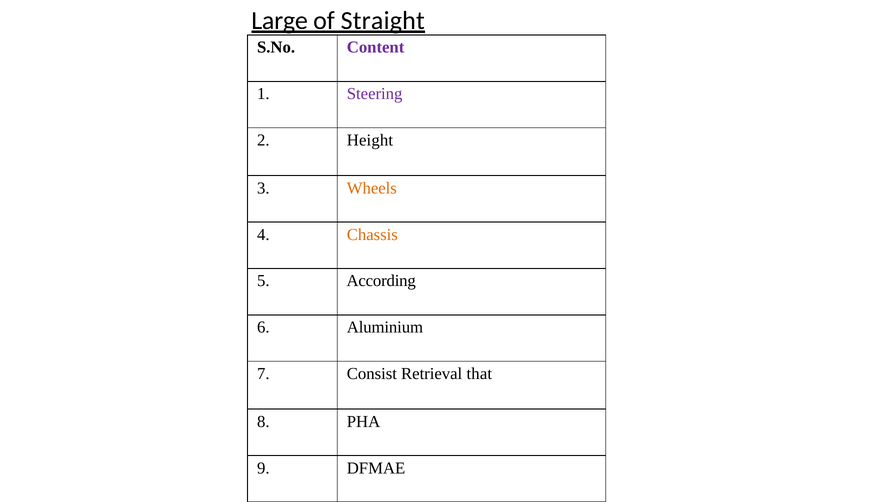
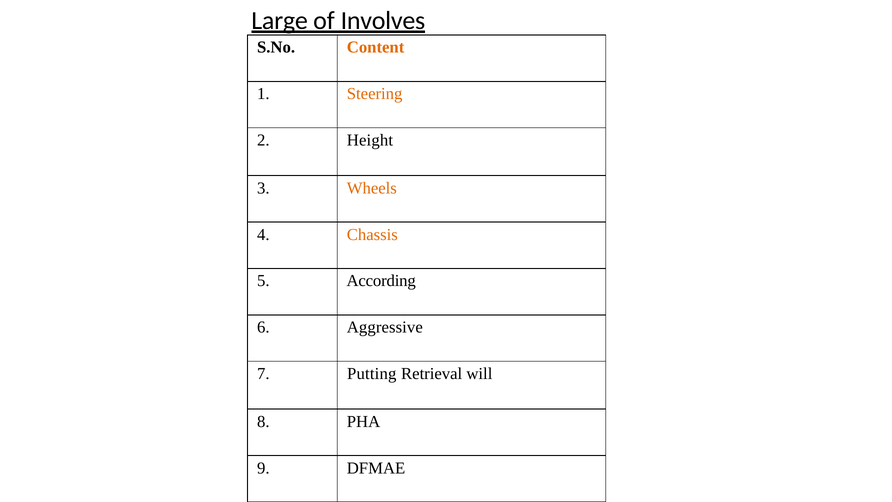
Straight: Straight -> Involves
Content colour: purple -> orange
Steering colour: purple -> orange
Aluminium: Aluminium -> Aggressive
Consist: Consist -> Putting
that: that -> will
